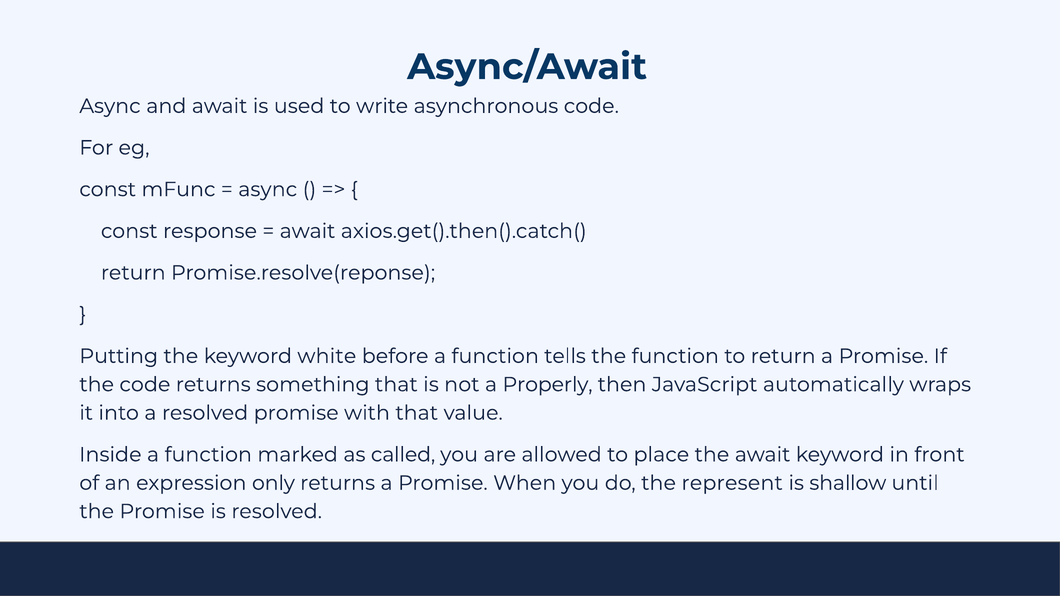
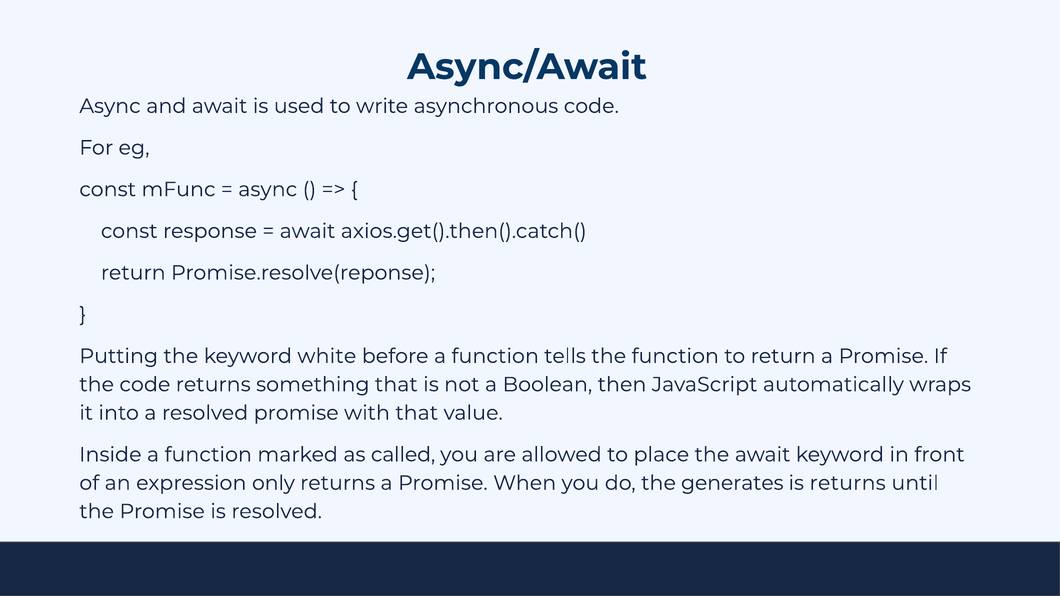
Properly: Properly -> Boolean
represent: represent -> generates
is shallow: shallow -> returns
